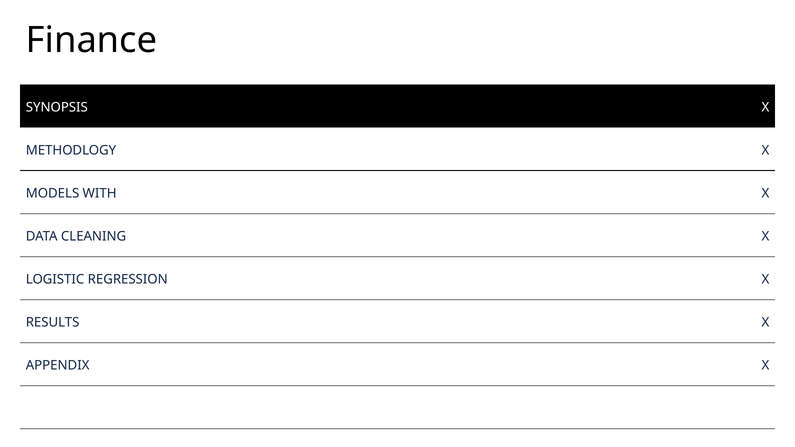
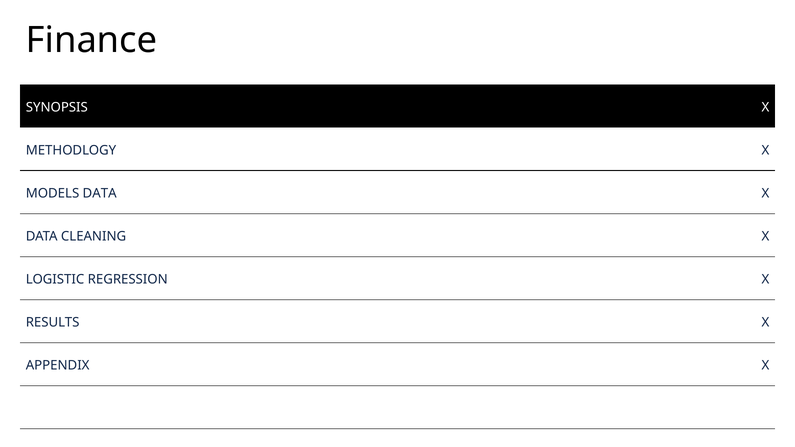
MODELS WITH: WITH -> DATA
